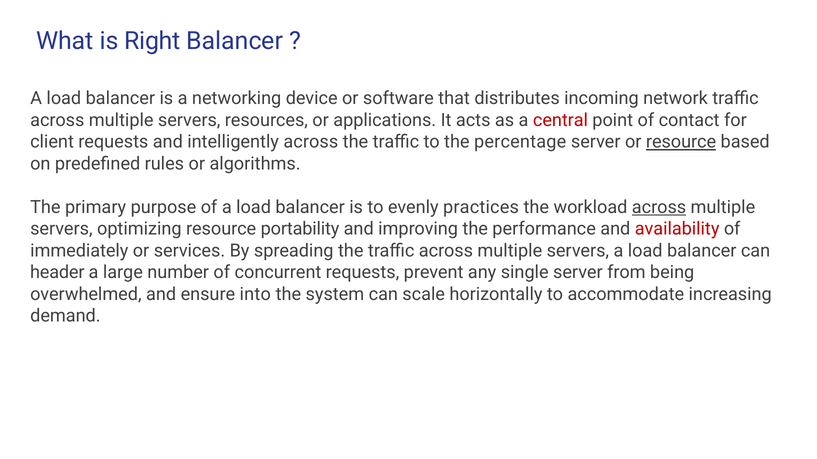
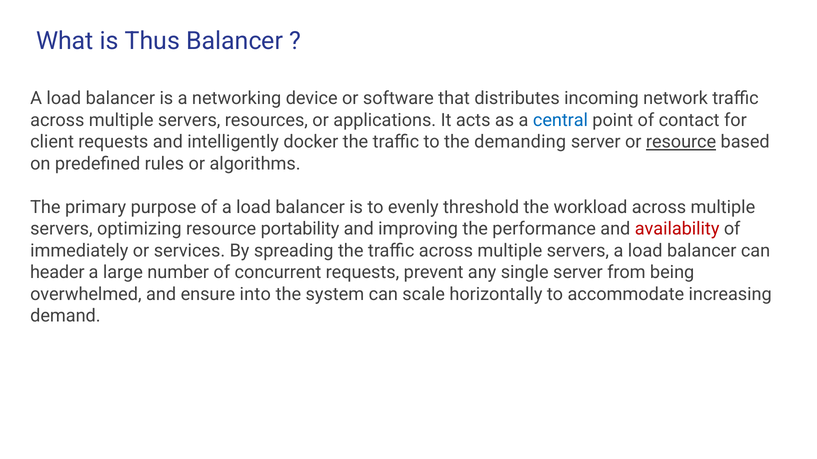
Right: Right -> Thus
central colour: red -> blue
intelligently across: across -> docker
percentage: percentage -> demanding
practices: practices -> threshold
across at (659, 207) underline: present -> none
